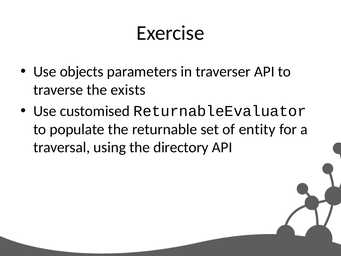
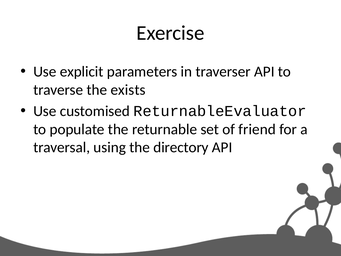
objects: objects -> explicit
entity: entity -> friend
